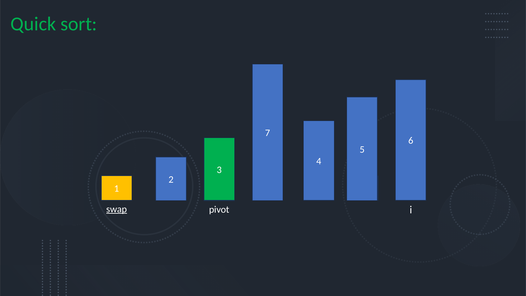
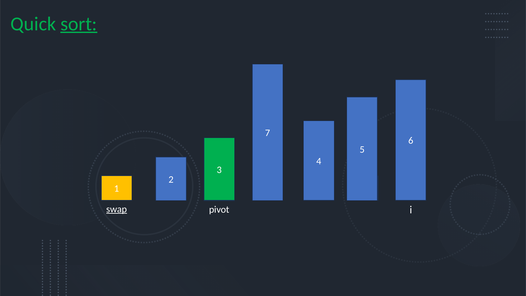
sort underline: none -> present
